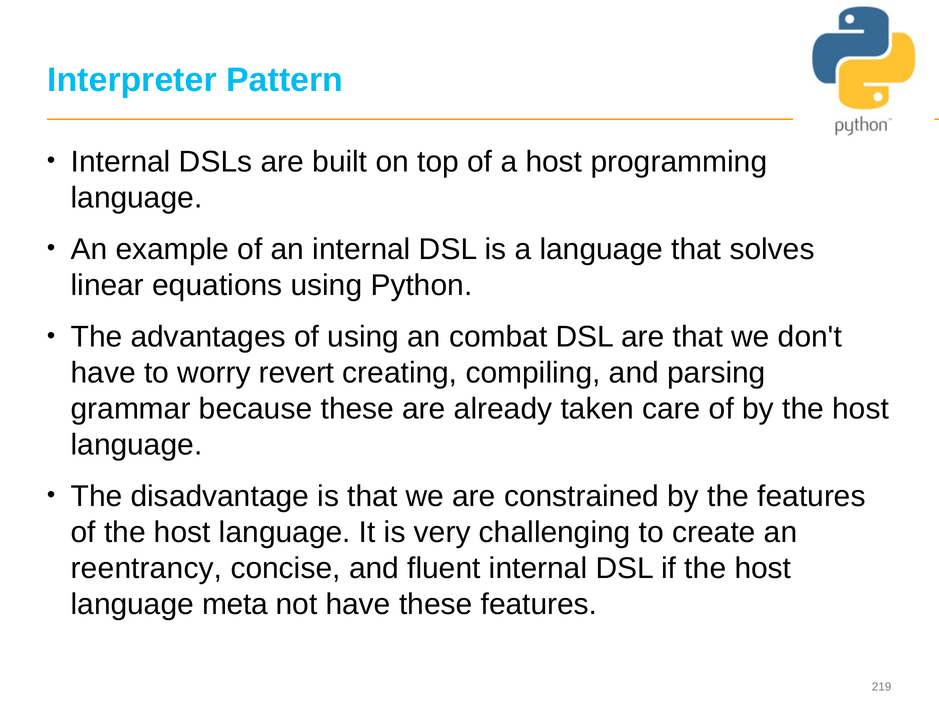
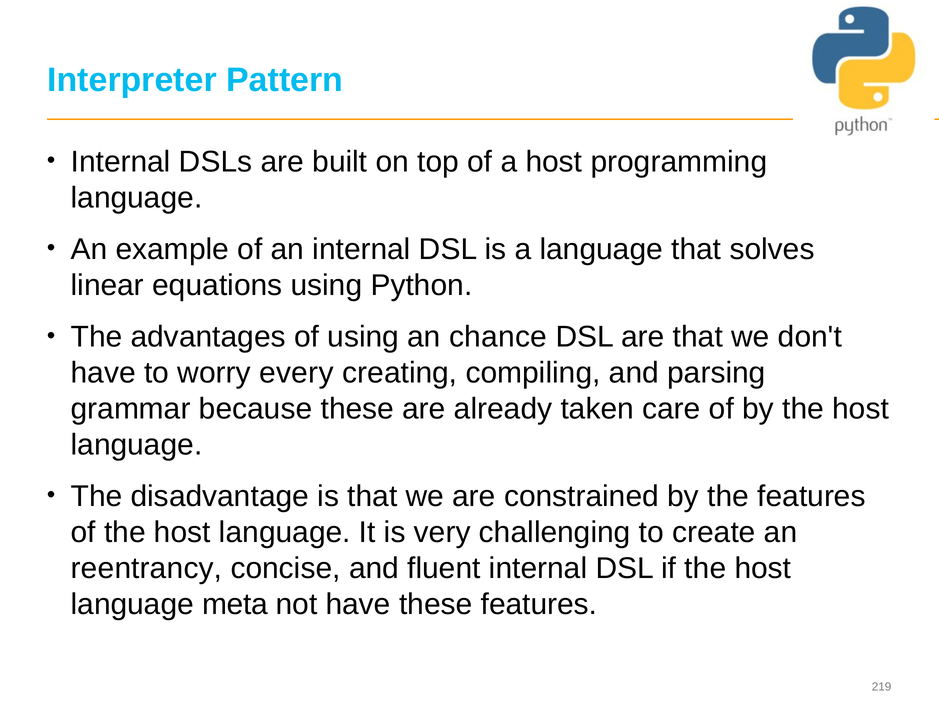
combat: combat -> chance
revert: revert -> every
